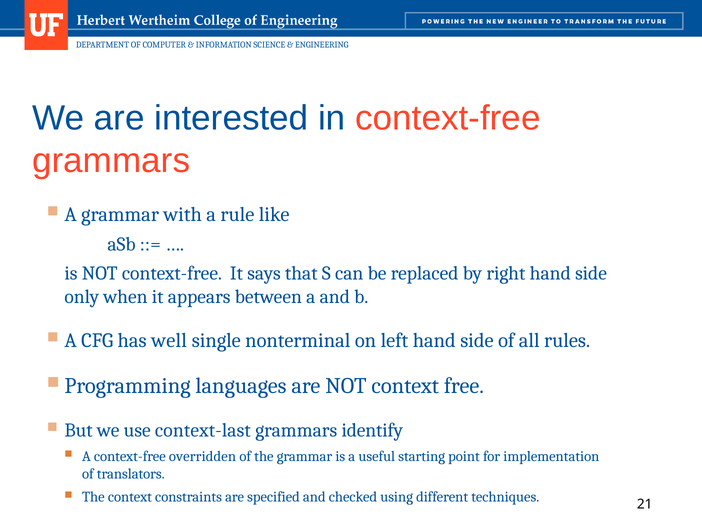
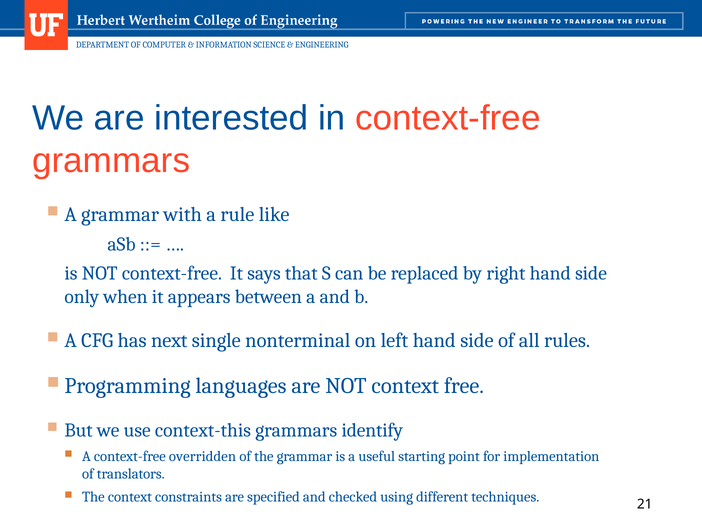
well: well -> next
context-last: context-last -> context-this
